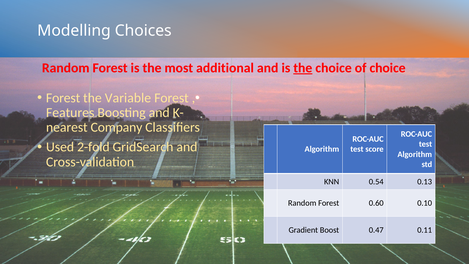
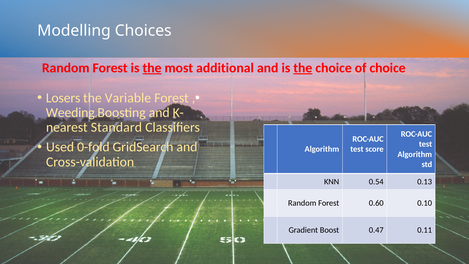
the at (152, 68) underline: none -> present
Forest at (63, 98): Forest -> Losers
Features: Features -> Weeding
Company: Company -> Standard
2-fold: 2-fold -> 0-fold
